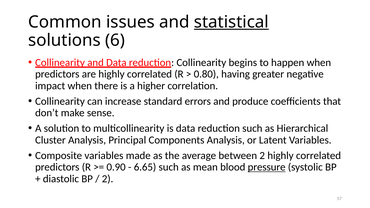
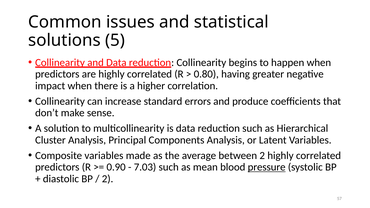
statistical underline: present -> none
6: 6 -> 5
6.65: 6.65 -> 7.03
